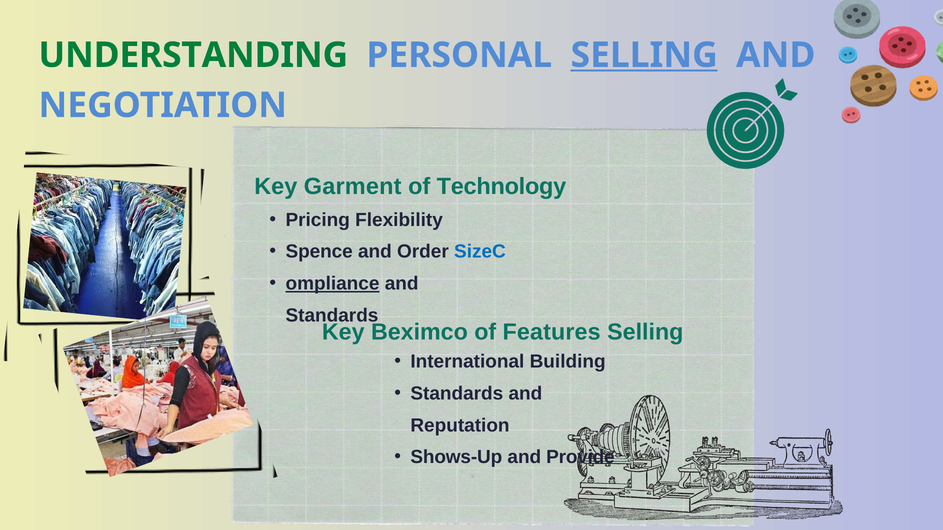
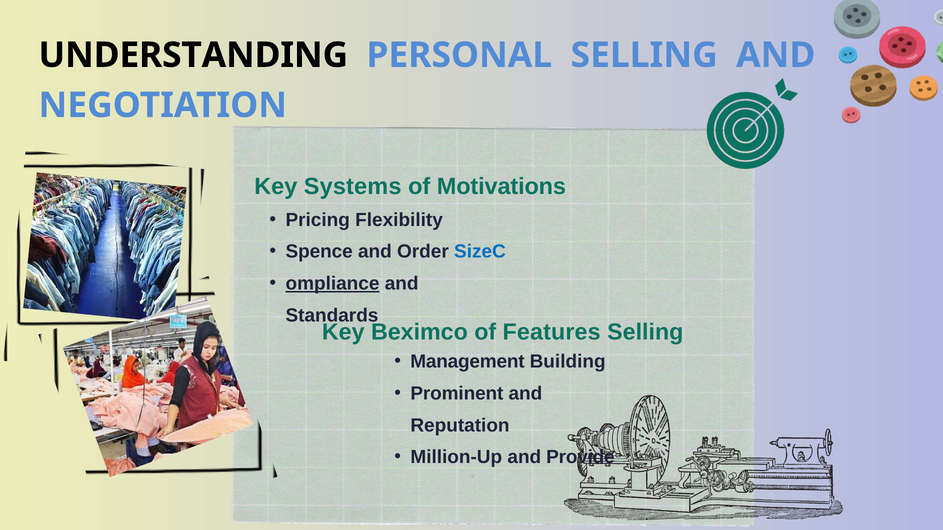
UNDERSTANDING colour: green -> black
SELLING at (644, 55) underline: present -> none
Garment: Garment -> Systems
Technology: Technology -> Motivations
International: International -> Management
Standards at (457, 394): Standards -> Prominent
Shows-Up: Shows-Up -> Million-Up
